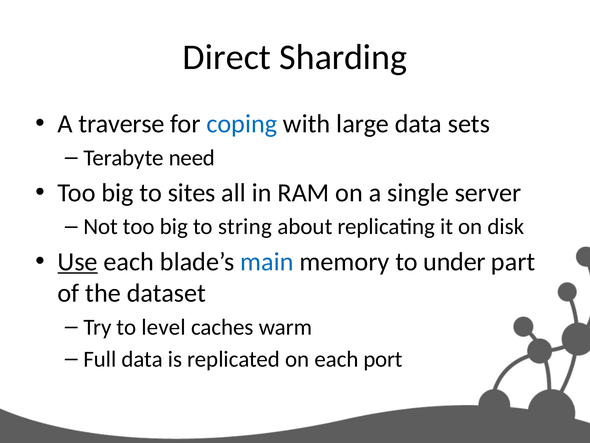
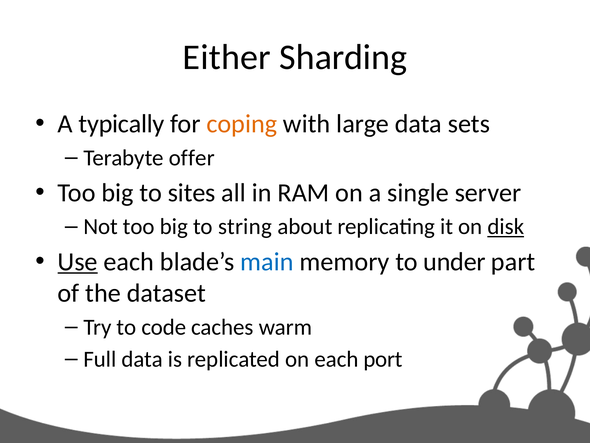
Direct: Direct -> Either
traverse: traverse -> typically
coping colour: blue -> orange
need: need -> offer
disk underline: none -> present
level: level -> code
